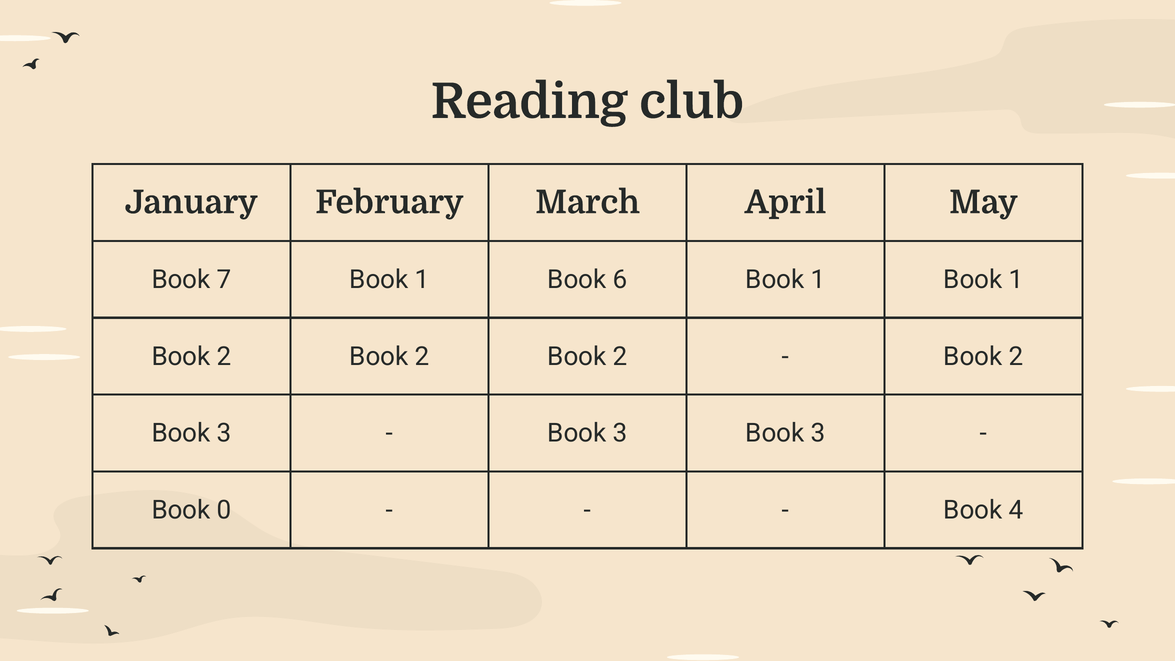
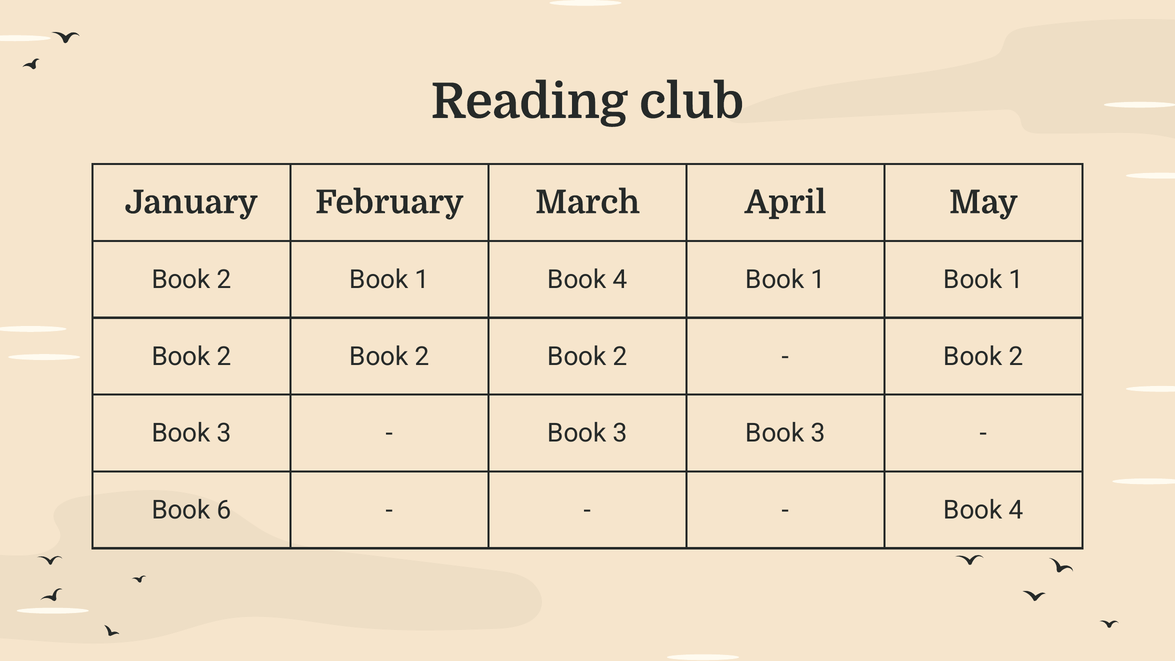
7 at (224, 280): 7 -> 2
1 Book 6: 6 -> 4
0: 0 -> 6
